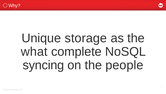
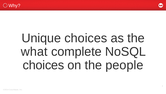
Unique storage: storage -> choices
syncing at (43, 65): syncing -> choices
